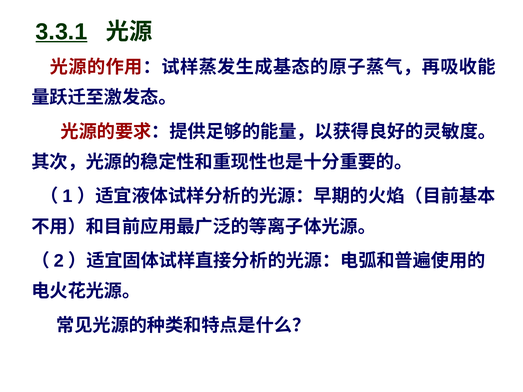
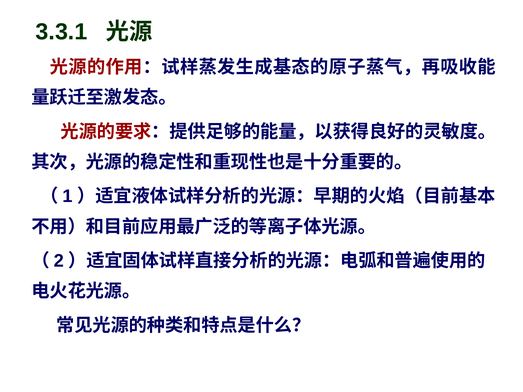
3.3.1 underline: present -> none
